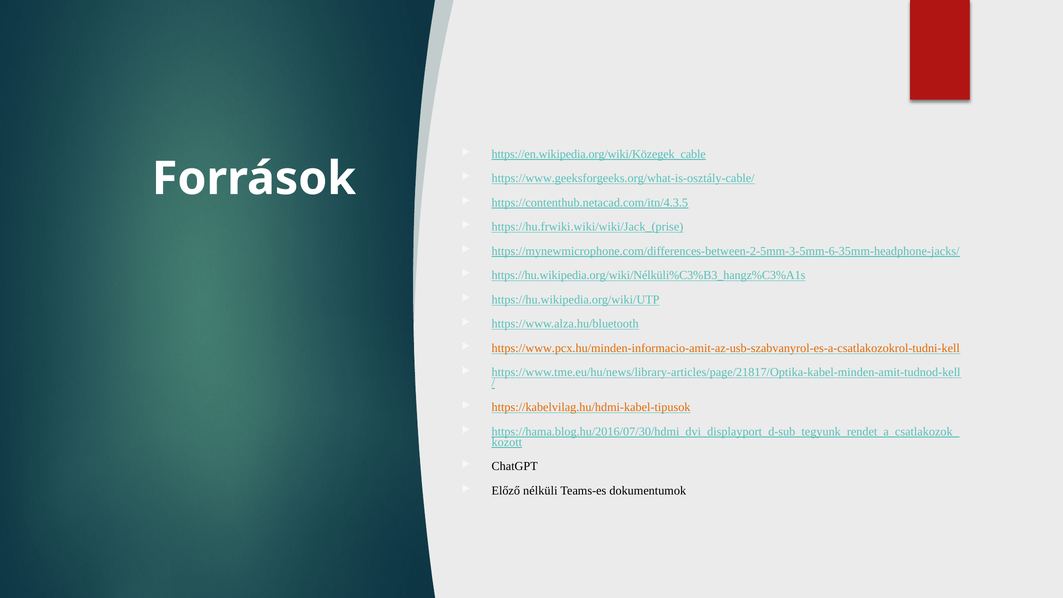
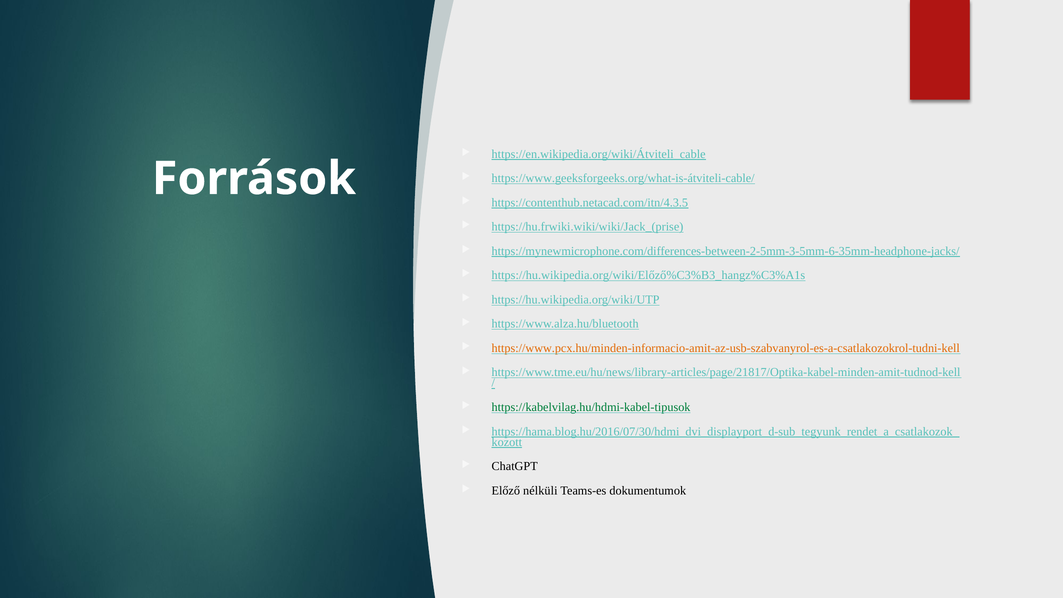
https://en.wikipedia.org/wiki/Közegek_cable: https://en.wikipedia.org/wiki/Közegek_cable -> https://en.wikipedia.org/wiki/Átviteli_cable
https://www.geeksforgeeks.org/what-is-osztály-cable/: https://www.geeksforgeeks.org/what-is-osztály-cable/ -> https://www.geeksforgeeks.org/what-is-átviteli-cable/
https://hu.wikipedia.org/wiki/Nélküli%C3%B3_hangz%C3%A1s: https://hu.wikipedia.org/wiki/Nélküli%C3%B3_hangz%C3%A1s -> https://hu.wikipedia.org/wiki/Előző%C3%B3_hangz%C3%A1s
https://kabelvilag.hu/hdmi-kabel-tipusok colour: orange -> green
